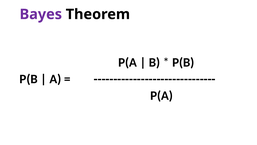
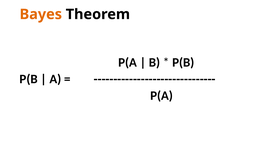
Bayes colour: purple -> orange
